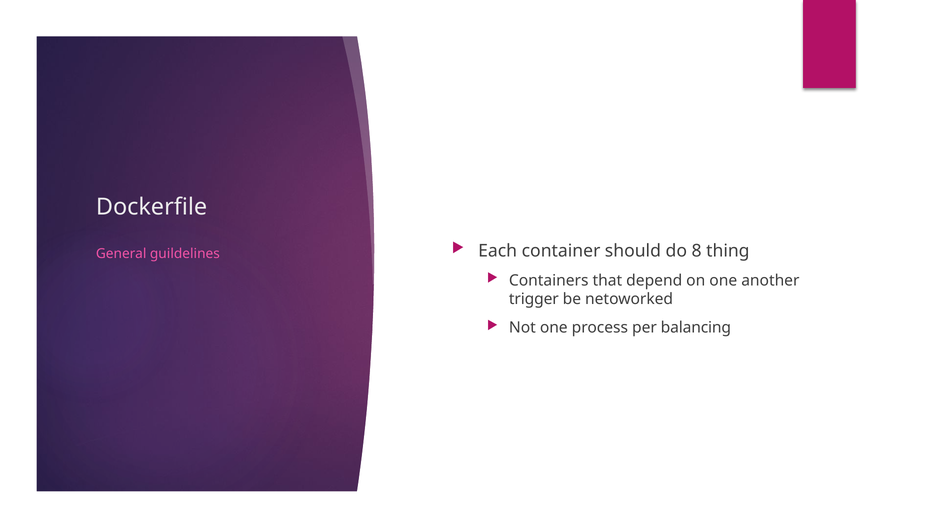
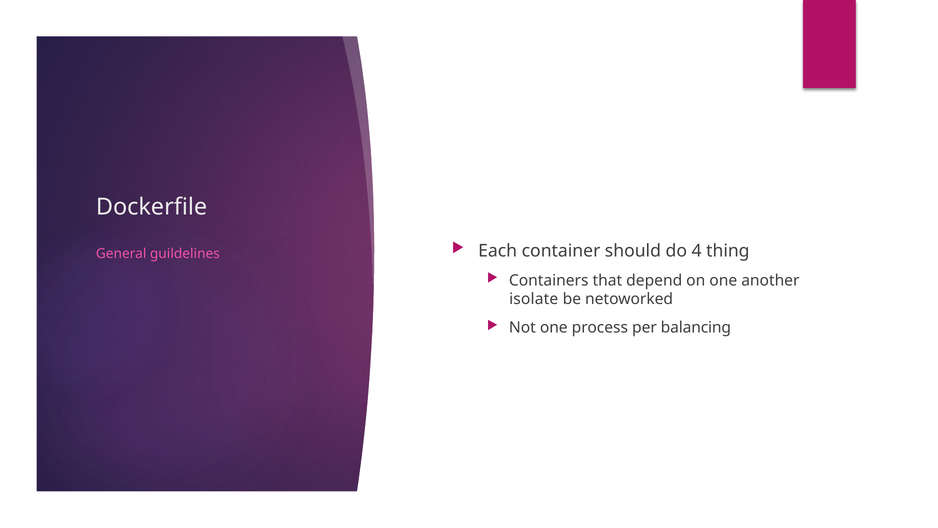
8: 8 -> 4
trigger: trigger -> isolate
